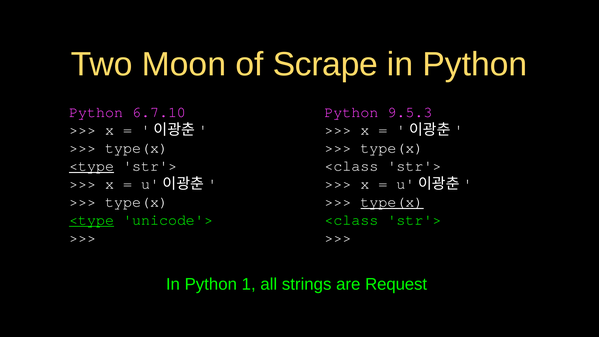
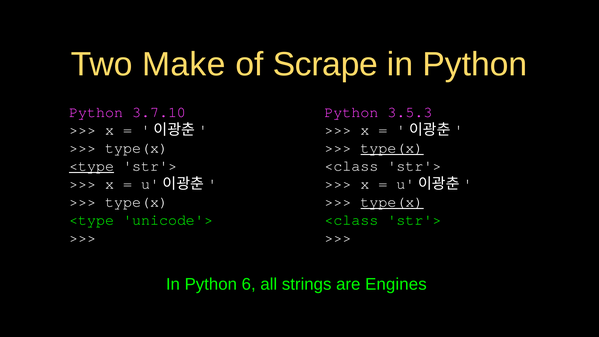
Moon: Moon -> Make
6.7.10: 6.7.10 -> 3.7.10
9.5.3: 9.5.3 -> 3.5.3
type(x at (392, 148) underline: none -> present
<type at (92, 220) underline: present -> none
1: 1 -> 6
Request: Request -> Engines
